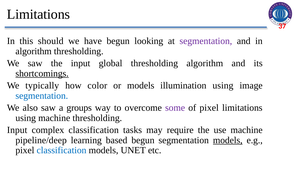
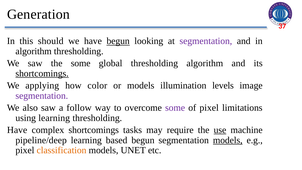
Limitations at (39, 14): Limitations -> Generation
begun at (118, 41) underline: none -> present
the input: input -> some
typically: typically -> applying
illumination using: using -> levels
segmentation at (42, 96) colour: blue -> purple
groups: groups -> follow
using machine: machine -> learning
Input at (17, 130): Input -> Have
complex classification: classification -> shortcomings
use underline: none -> present
classification at (62, 150) colour: blue -> orange
